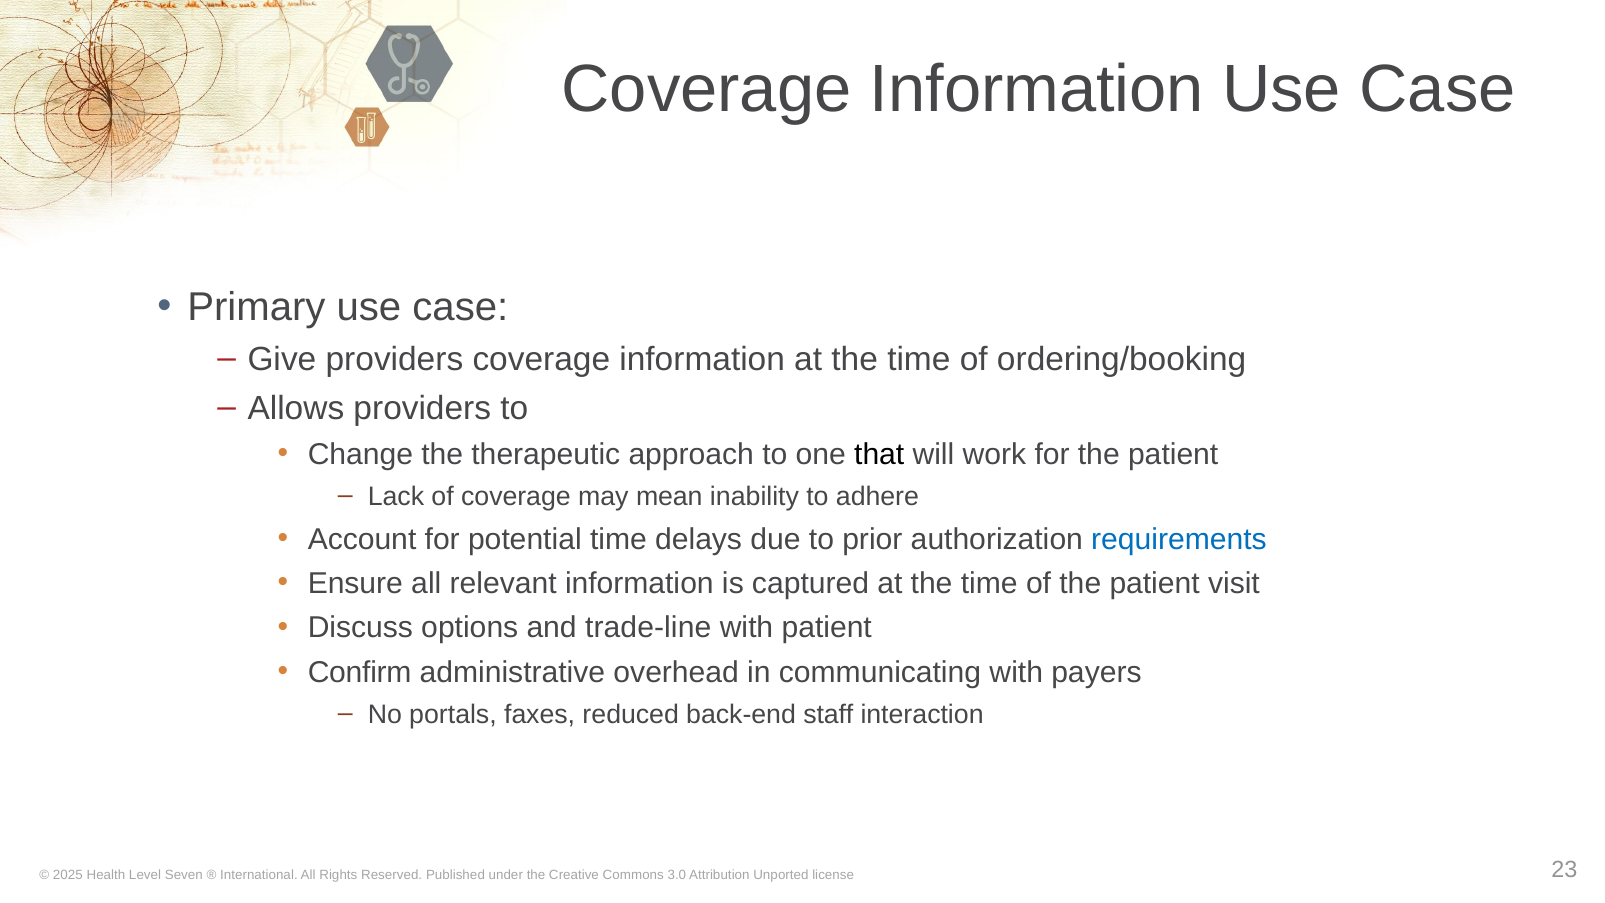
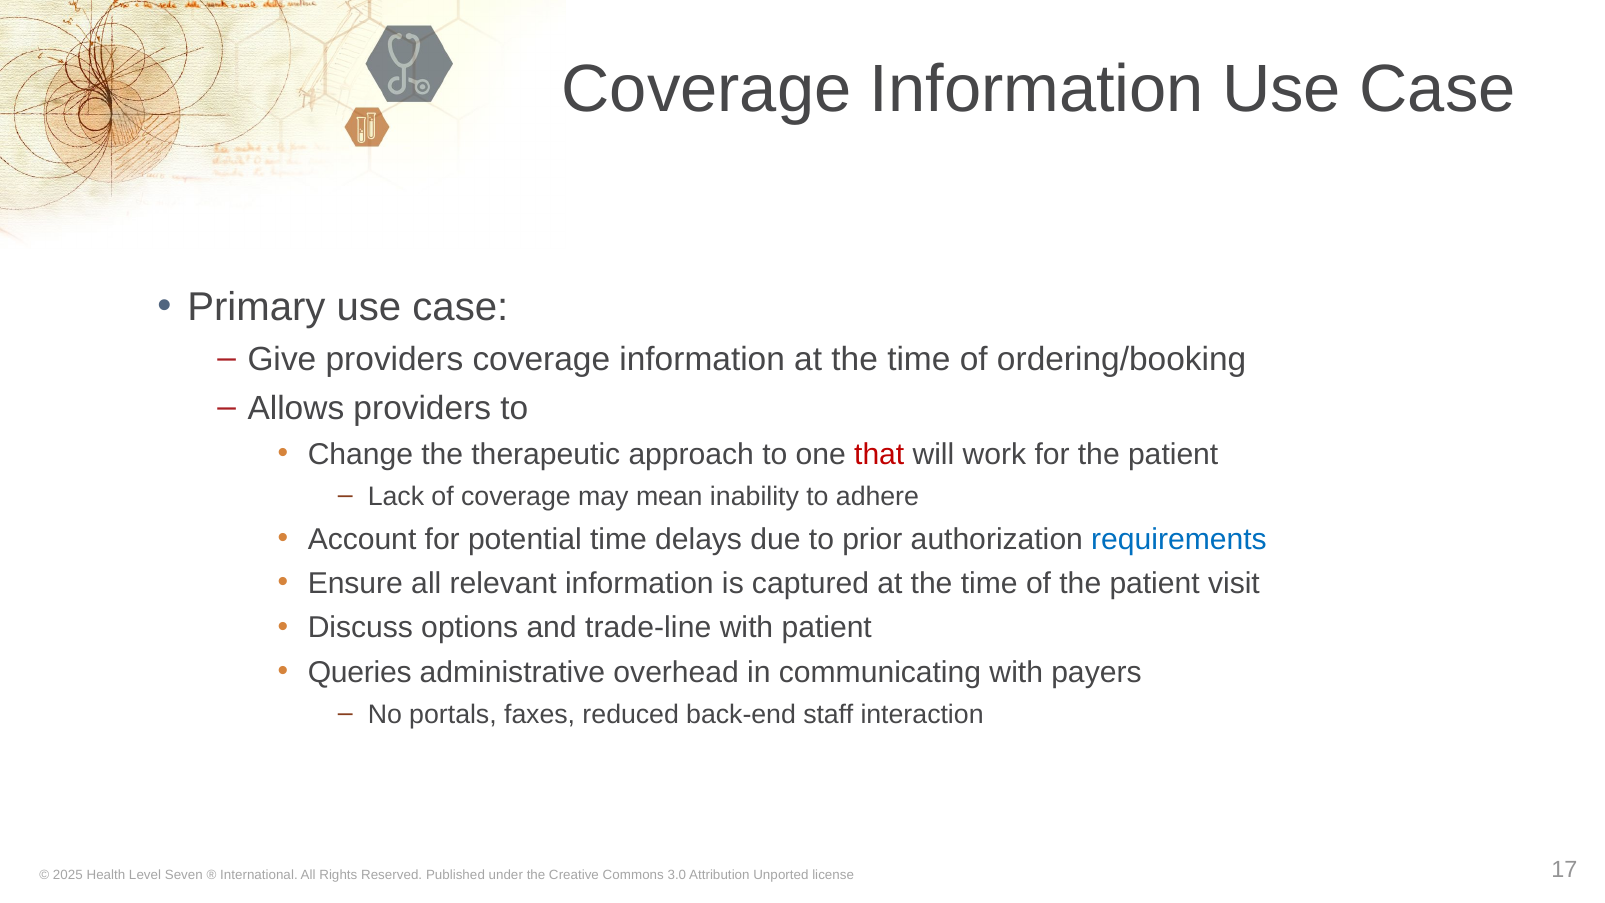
that colour: black -> red
Confirm: Confirm -> Queries
23: 23 -> 17
